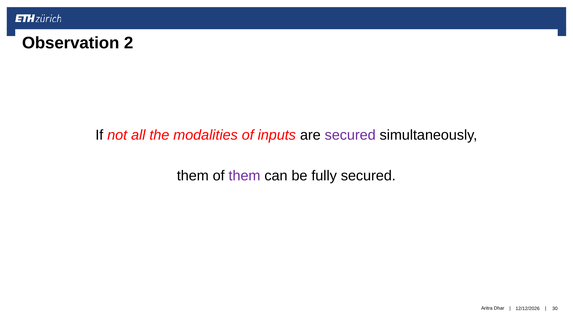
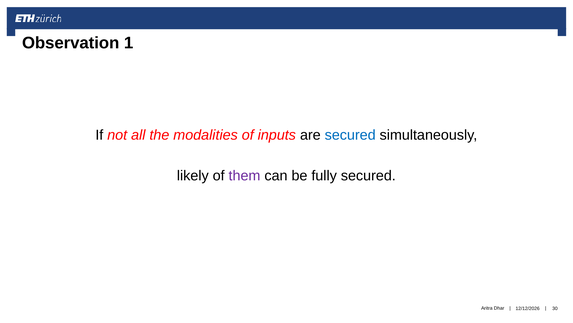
2: 2 -> 1
secured at (350, 135) colour: purple -> blue
them at (193, 175): them -> likely
